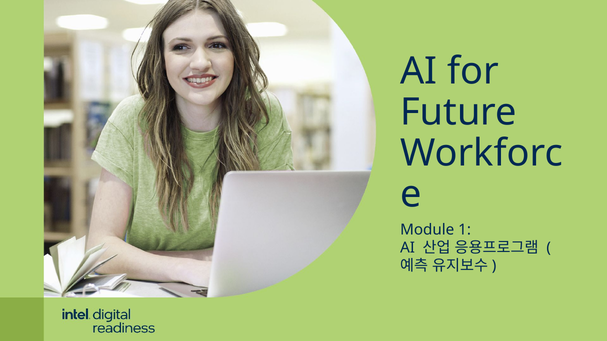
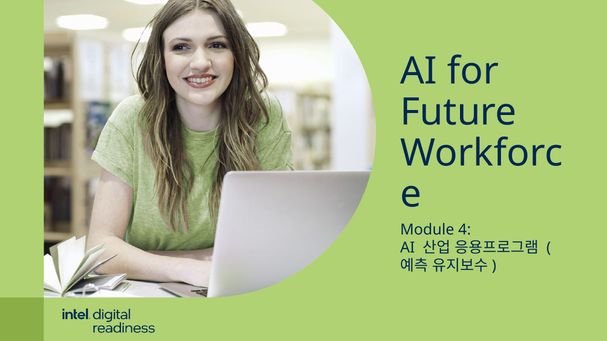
1: 1 -> 4
